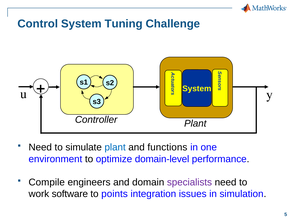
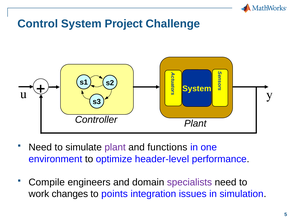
Tuning: Tuning -> Project
plant at (115, 147) colour: blue -> purple
domain-level: domain-level -> header-level
software: software -> changes
